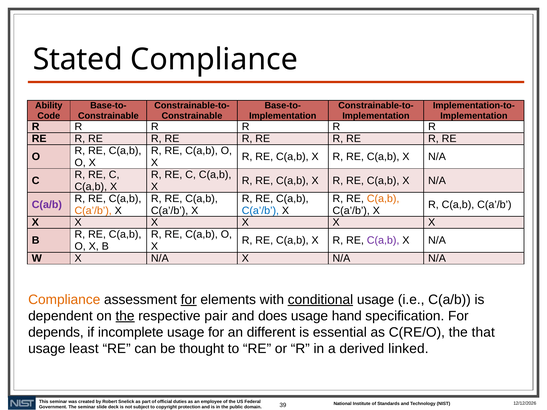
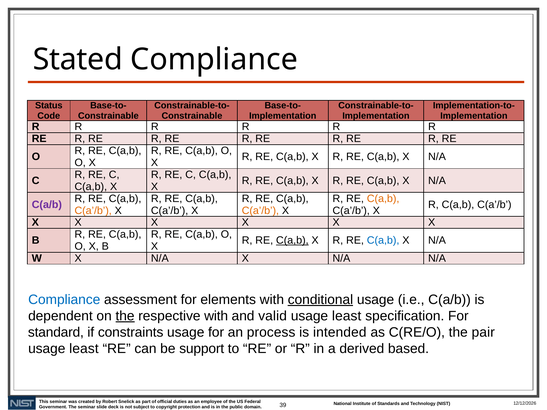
Ability: Ability -> Status
C(a’/b at (260, 211) colour: blue -> orange
C(a,b at (292, 241) underline: none -> present
C(a,b at (383, 241) colour: purple -> blue
Compliance at (64, 300) colour: orange -> blue
for at (189, 300) underline: present -> none
respective pair: pair -> with
does: does -> valid
hand at (347, 316): hand -> least
depends: depends -> standard
incomplete: incomplete -> constraints
different: different -> process
essential: essential -> intended
that: that -> pair
thought: thought -> support
linked: linked -> based
